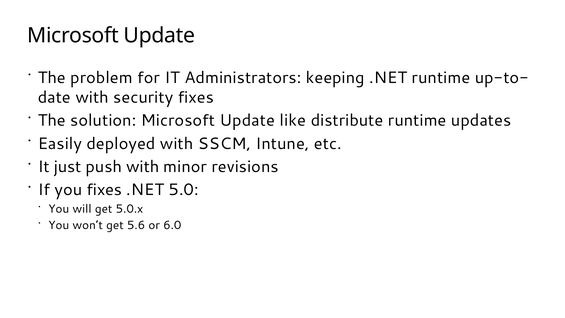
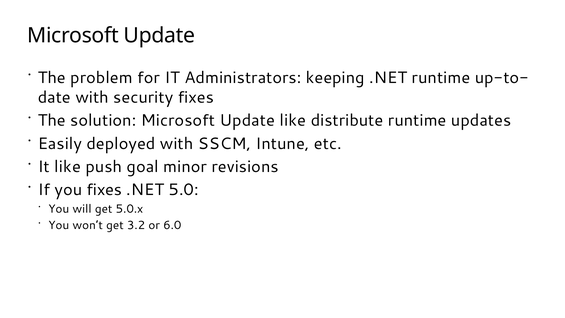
It just: just -> like
push with: with -> goal
5.6: 5.6 -> 3.2
